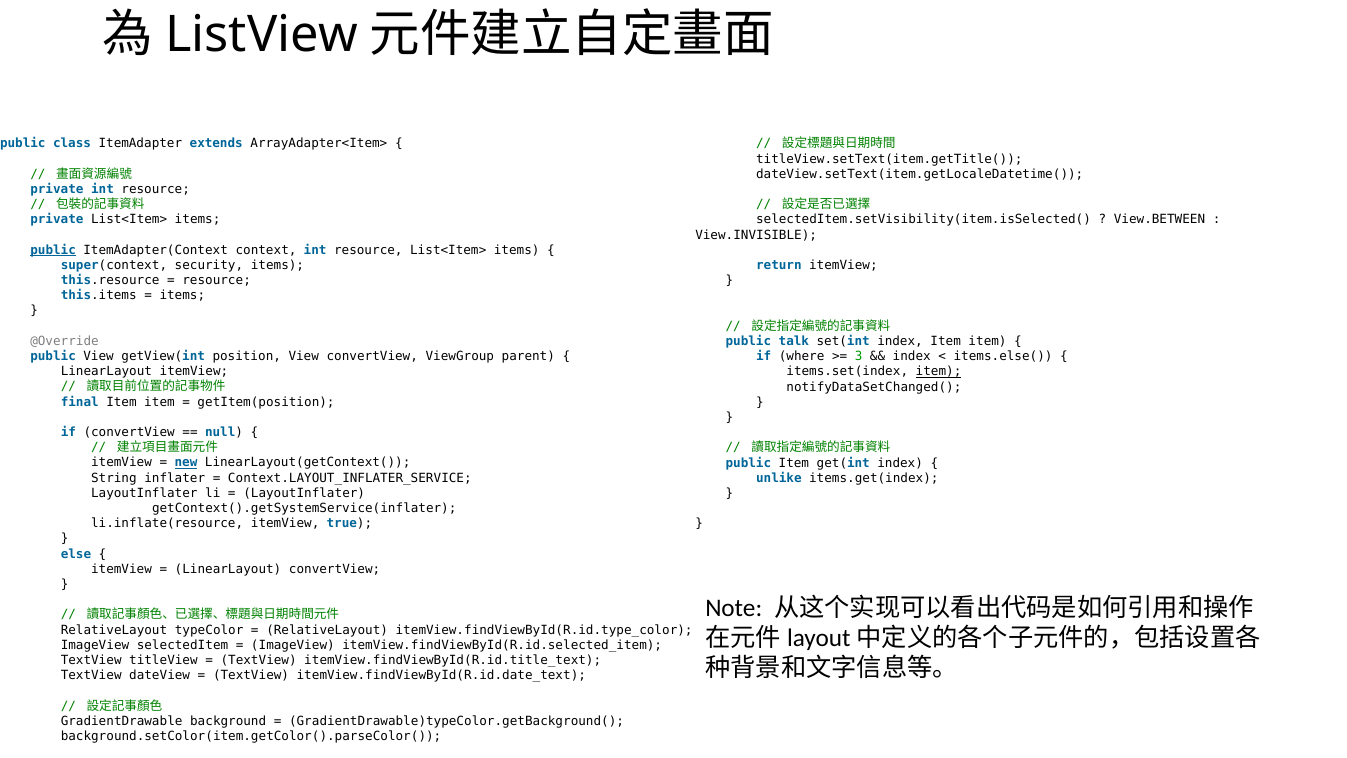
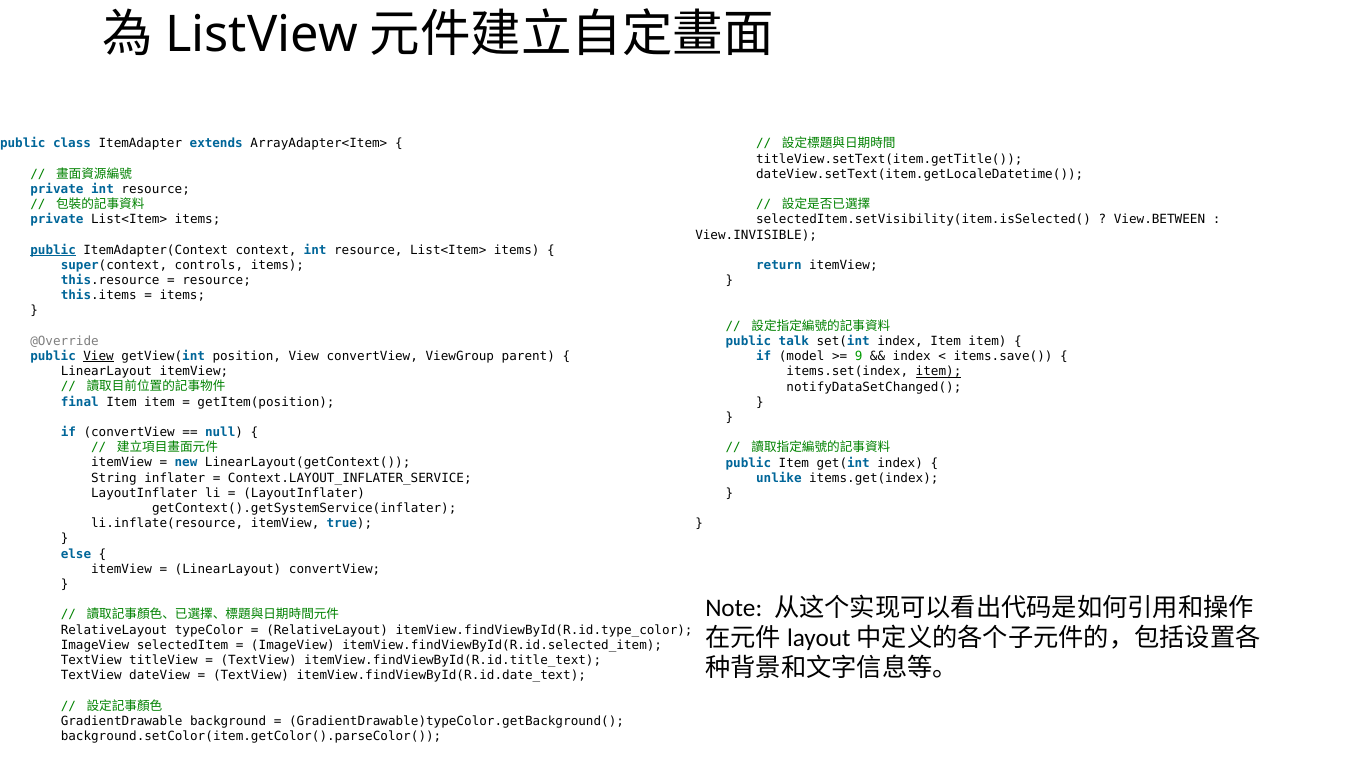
security: security -> controls
View at (99, 356) underline: none -> present
where: where -> model
3: 3 -> 9
items.else(: items.else( -> items.save(
new underline: present -> none
